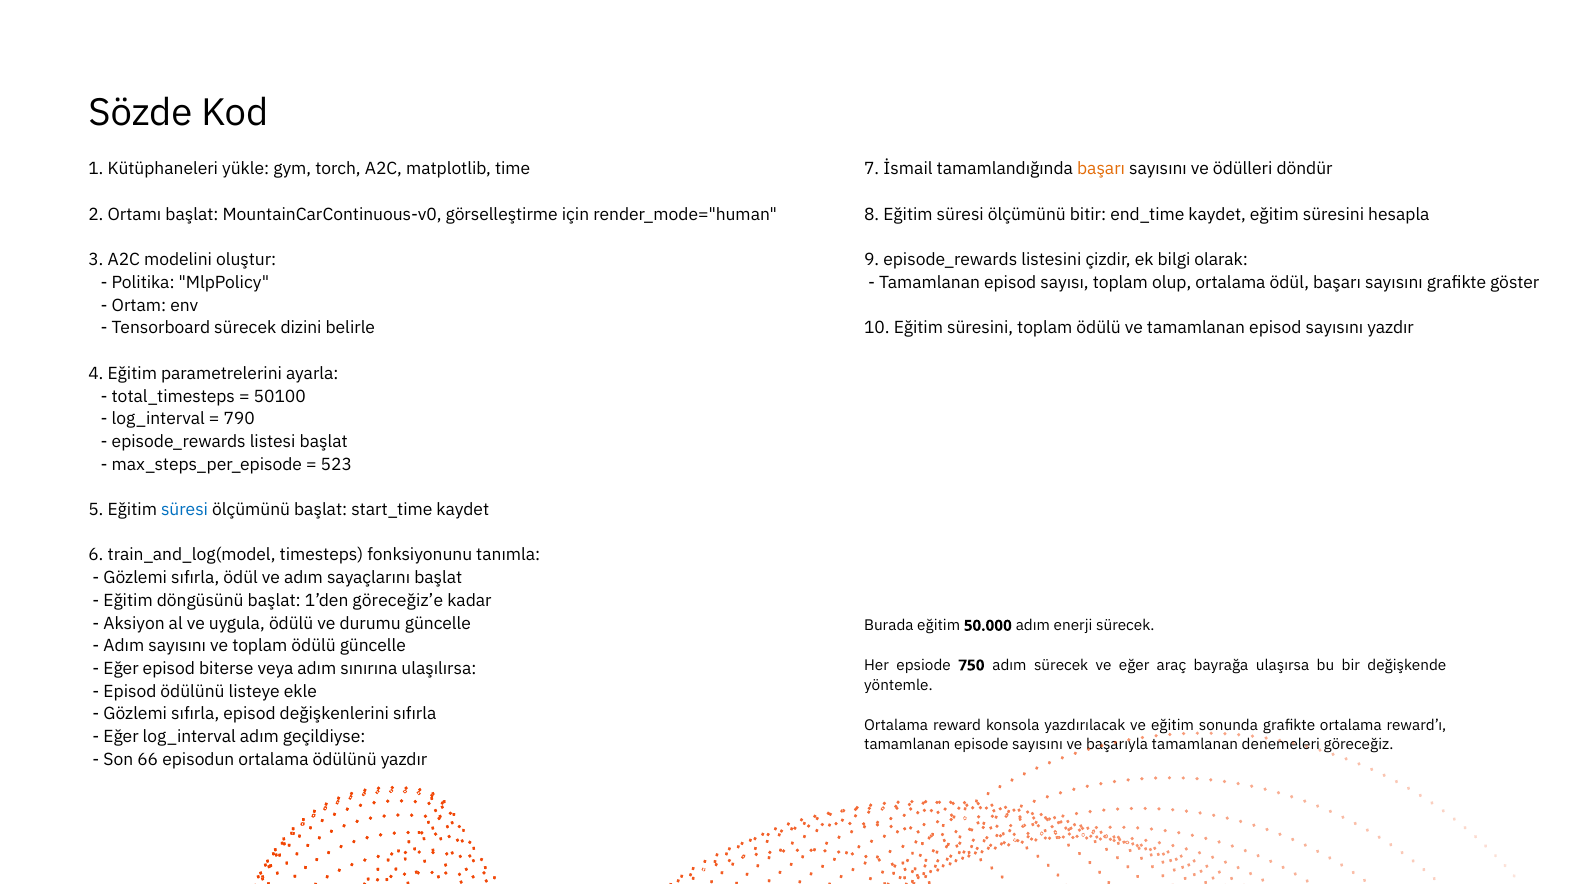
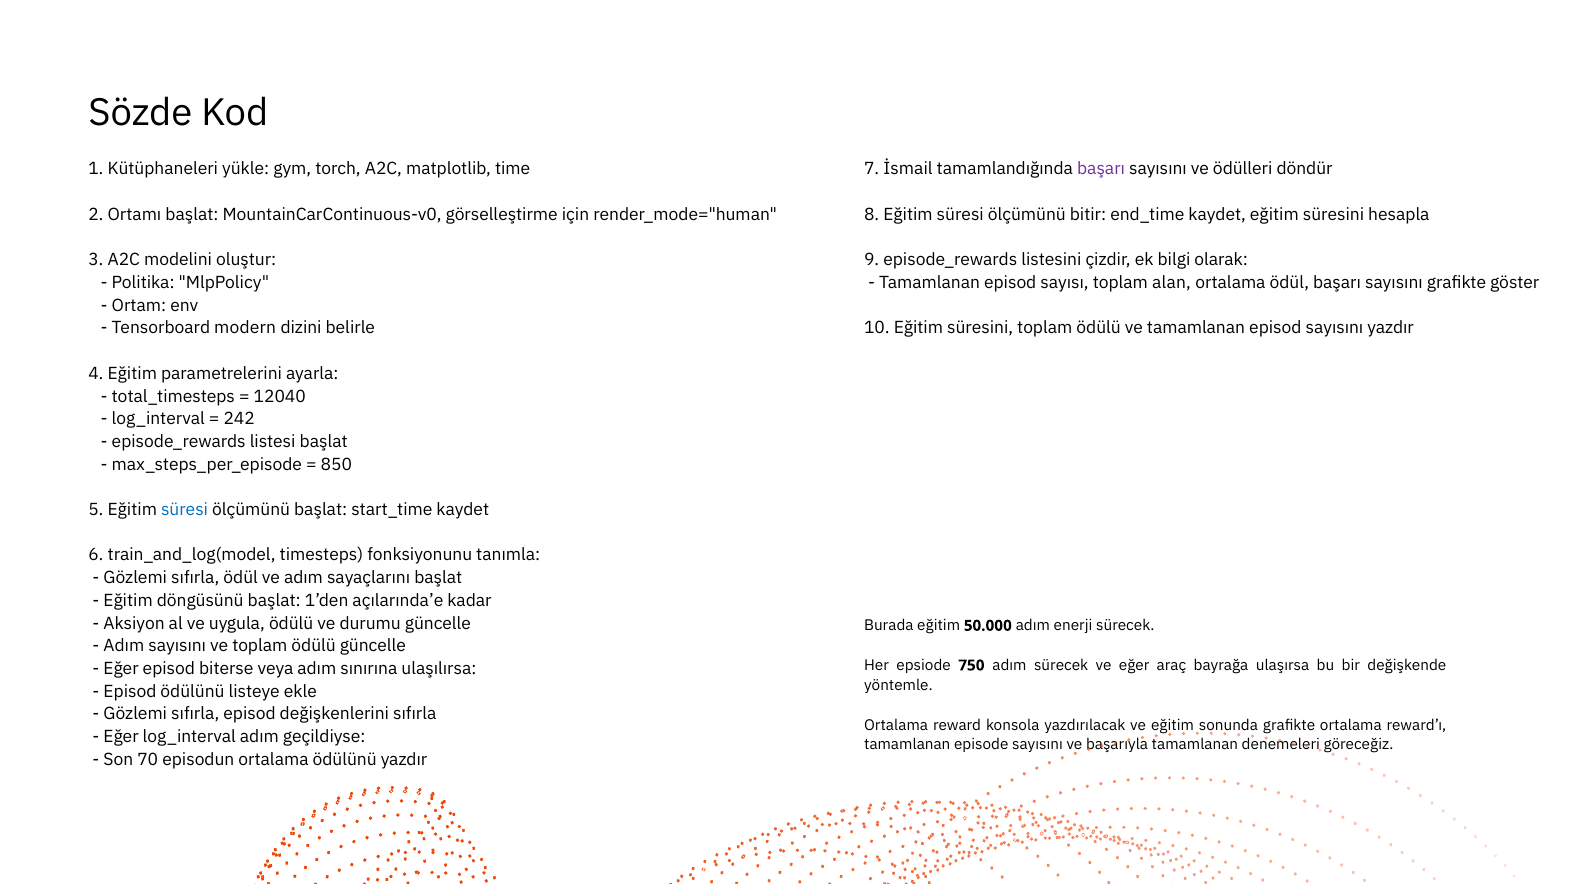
başarı at (1101, 169) colour: orange -> purple
olup: olup -> alan
Tensorboard sürecek: sürecek -> modern
50100: 50100 -> 12040
790: 790 -> 242
523: 523 -> 850
göreceğiz’e: göreceğiz’e -> açılarında’e
66: 66 -> 70
